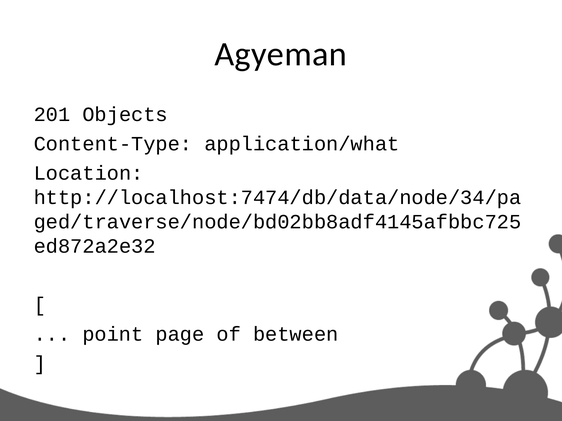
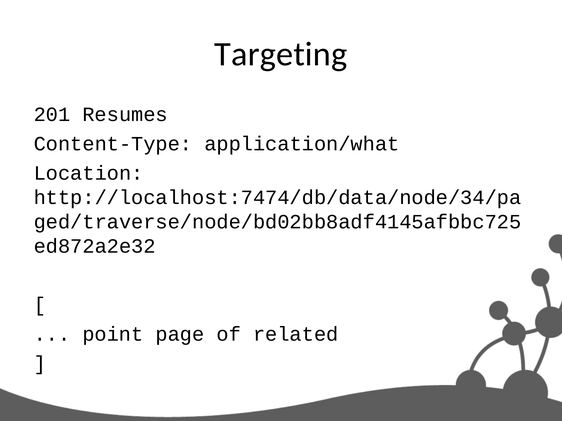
Agyeman: Agyeman -> Targeting
Objects: Objects -> Resumes
between: between -> related
